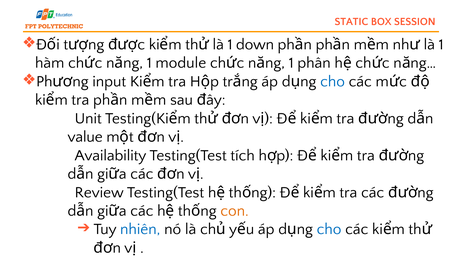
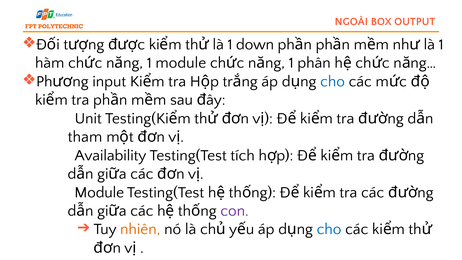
STATIC: STATIC -> NGOÀI
SESSION: SESSION -> OUTPUT
value: value -> tham
Review at (99, 192): Review -> Module
con colour: orange -> purple
nhiên colour: blue -> orange
